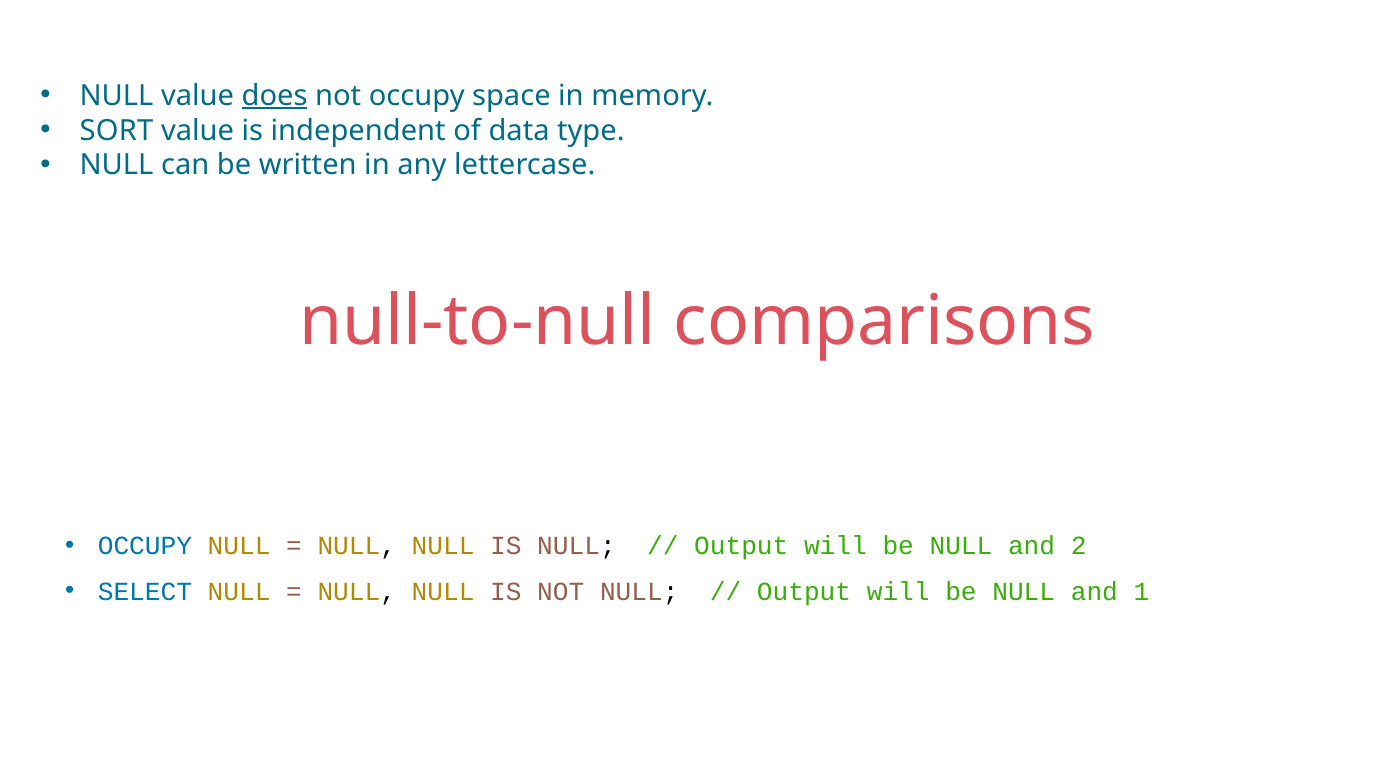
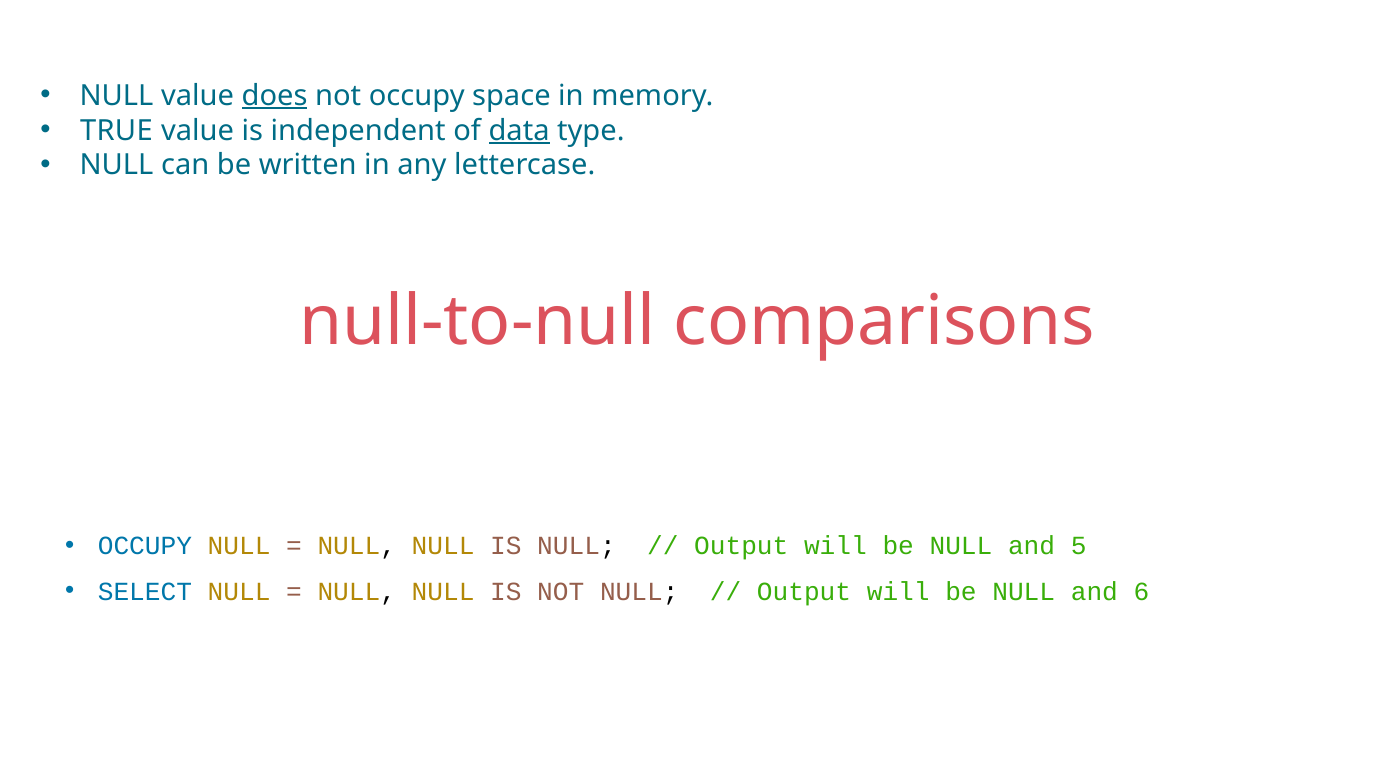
SORT: SORT -> TRUE
data underline: none -> present
2: 2 -> 5
1: 1 -> 6
